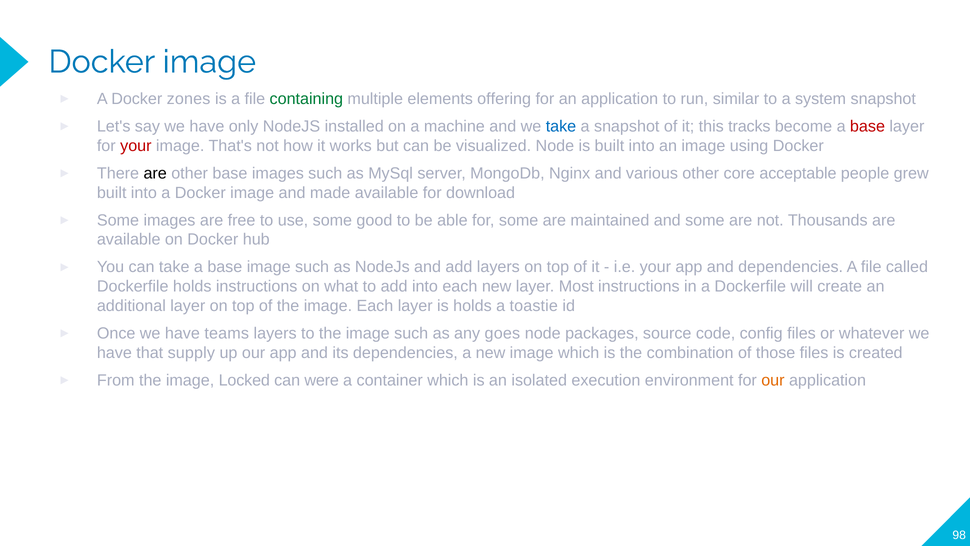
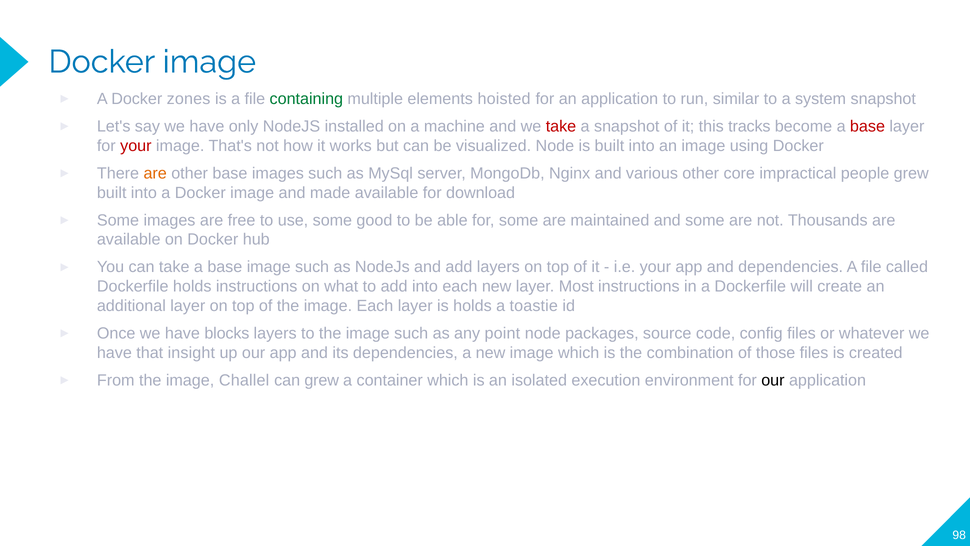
offering: offering -> hoisted
take at (561, 126) colour: blue -> red
are at (155, 173) colour: black -> orange
acceptable: acceptable -> impractical
teams: teams -> blocks
goes: goes -> point
supply: supply -> insight
Locked: Locked -> Challel
can were: were -> grew
our at (773, 380) colour: orange -> black
